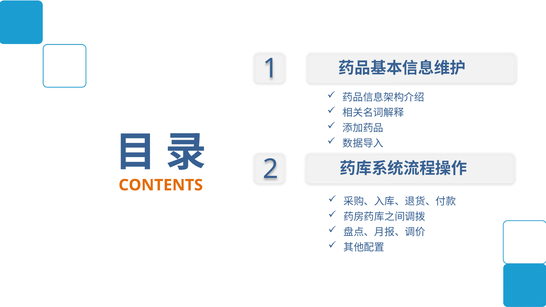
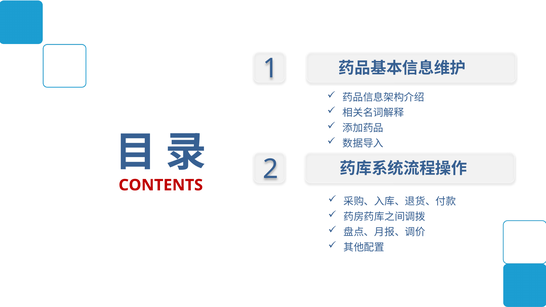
CONTENTS colour: orange -> red
